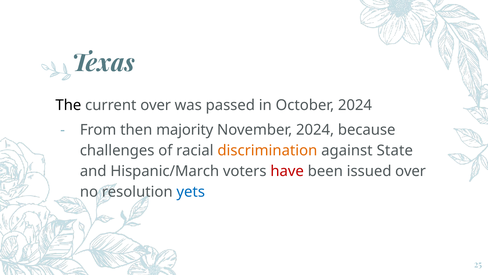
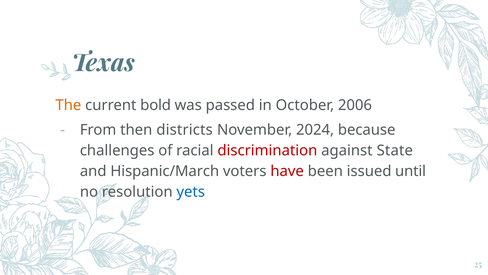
The colour: black -> orange
current over: over -> bold
October 2024: 2024 -> 2006
majority: majority -> districts
discrimination colour: orange -> red
issued over: over -> until
